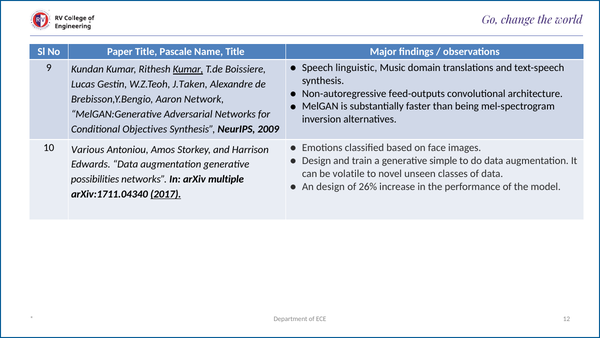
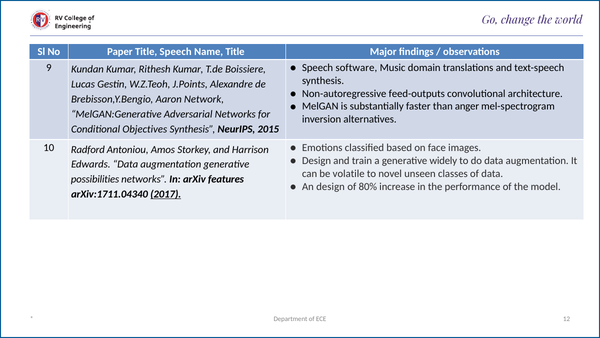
Title Pascale: Pascale -> Speech
Kumar at (188, 69) underline: present -> none
linguistic: linguistic -> software
J.Taken: J.Taken -> J.Points
being: being -> anger
2009: 2009 -> 2015
Various: Various -> Radford
simple: simple -> widely
multiple: multiple -> features
26%: 26% -> 80%
